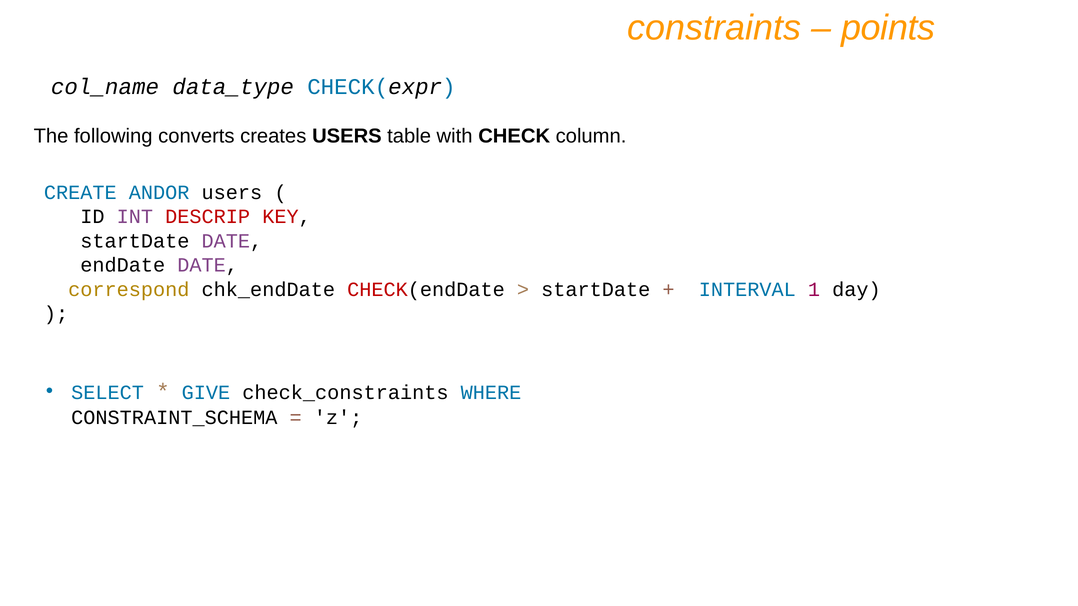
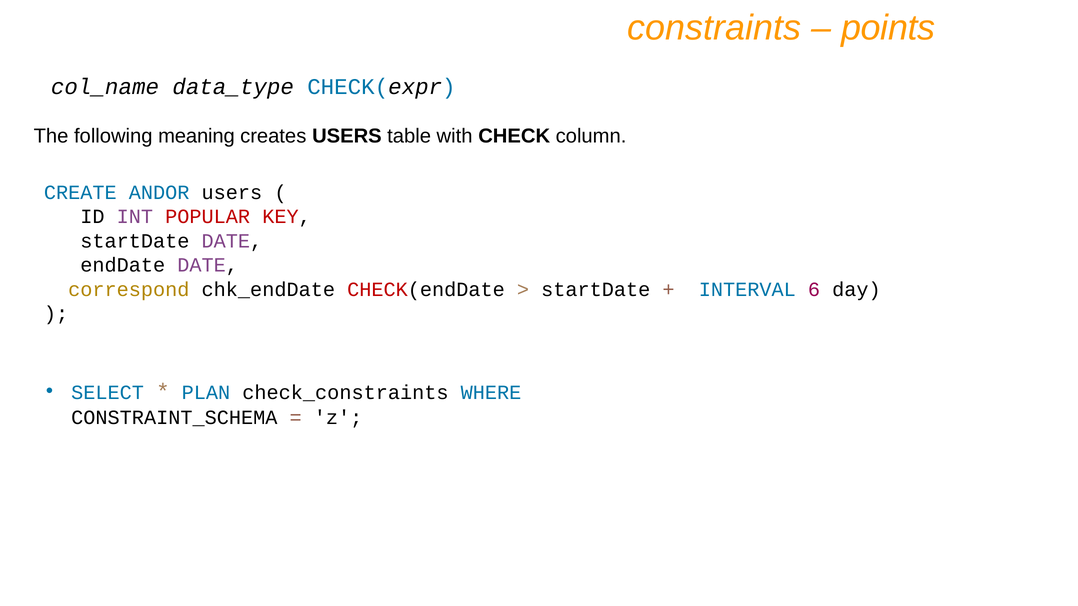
converts: converts -> meaning
DESCRIP: DESCRIP -> POPULAR
1: 1 -> 6
GIVE: GIVE -> PLAN
